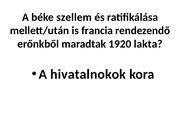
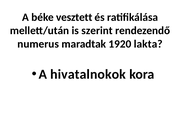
szellem: szellem -> vesztett
francia: francia -> szerint
erőnkből: erőnkből -> numerus
